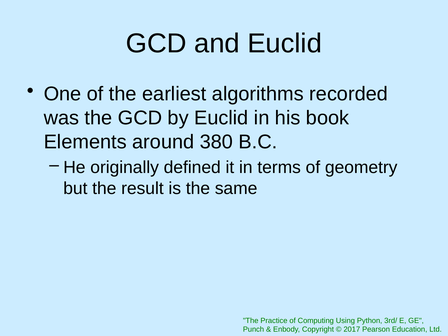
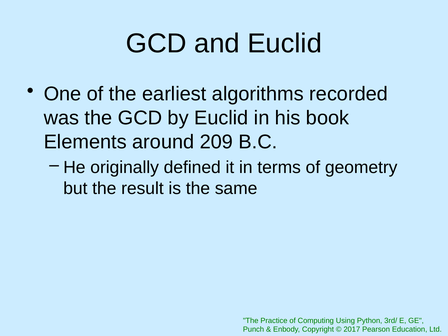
380: 380 -> 209
